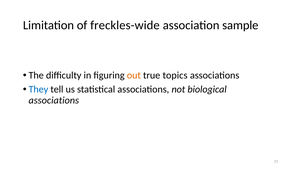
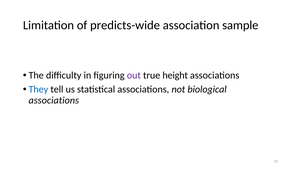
freckles-wide: freckles-wide -> predicts-wide
out colour: orange -> purple
topics: topics -> height
